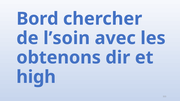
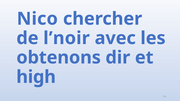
Bord: Bord -> Nico
l’soin: l’soin -> l’noir
